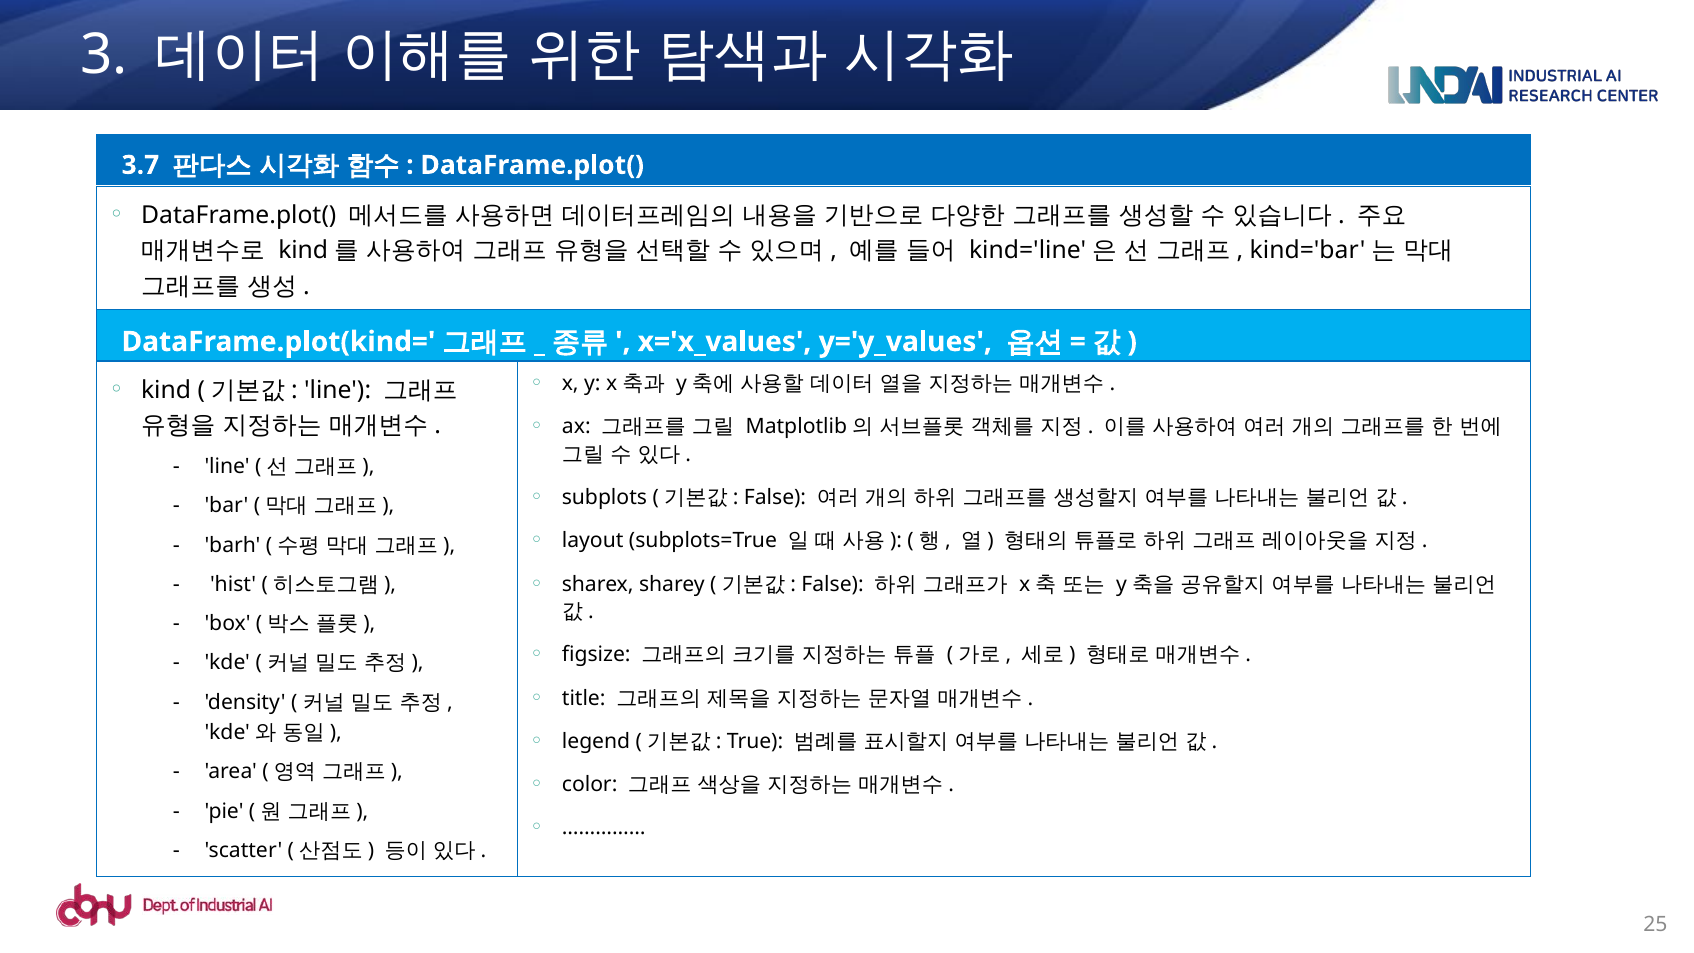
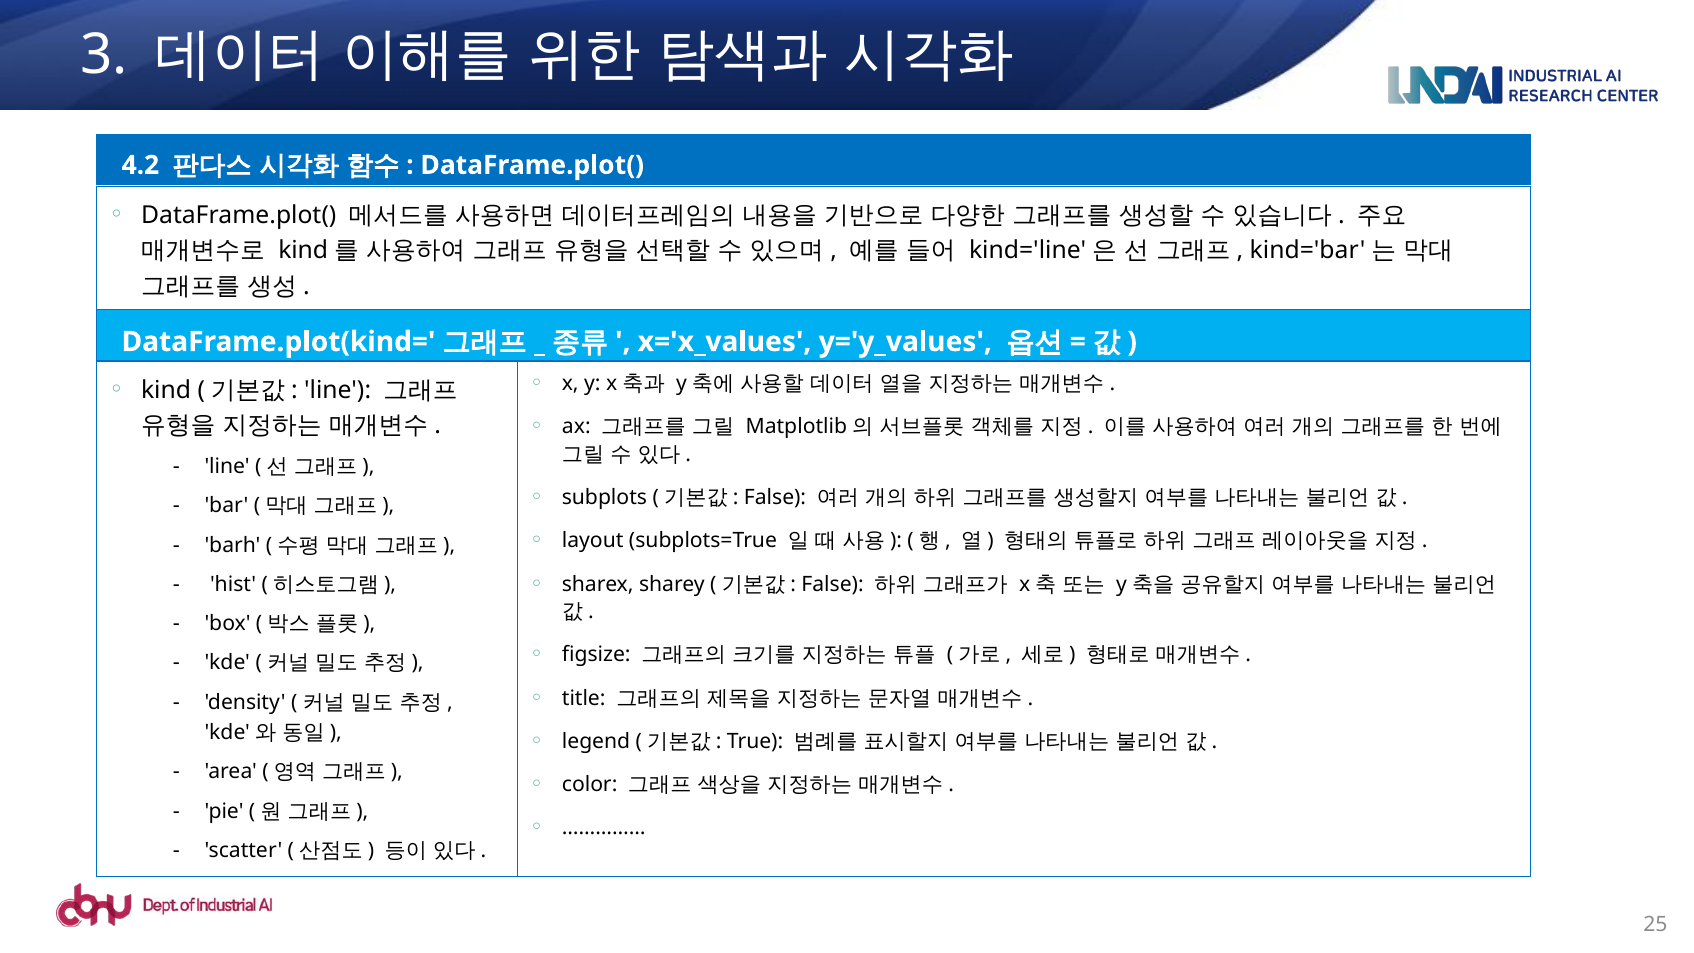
3.7: 3.7 -> 4.2
